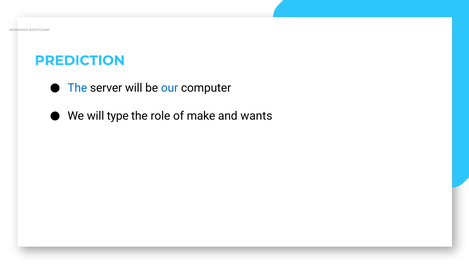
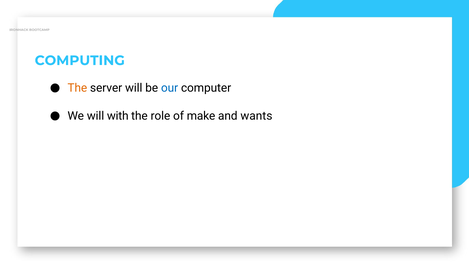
PREDICTION: PREDICTION -> COMPUTING
The at (77, 88) colour: blue -> orange
type: type -> with
